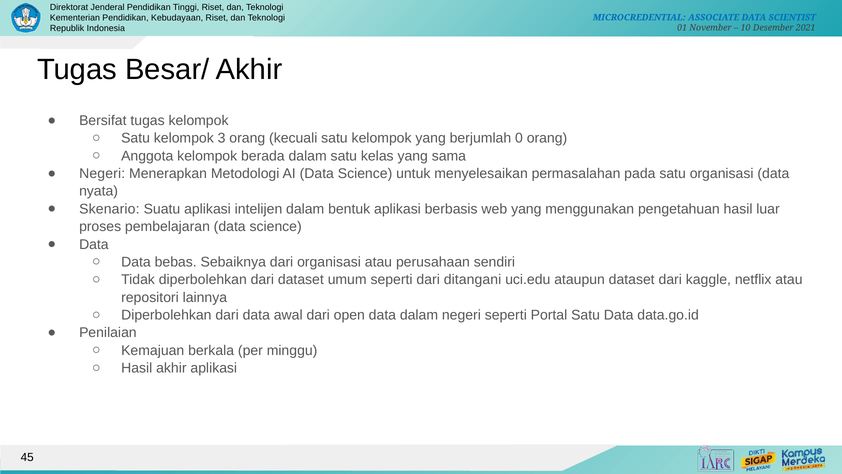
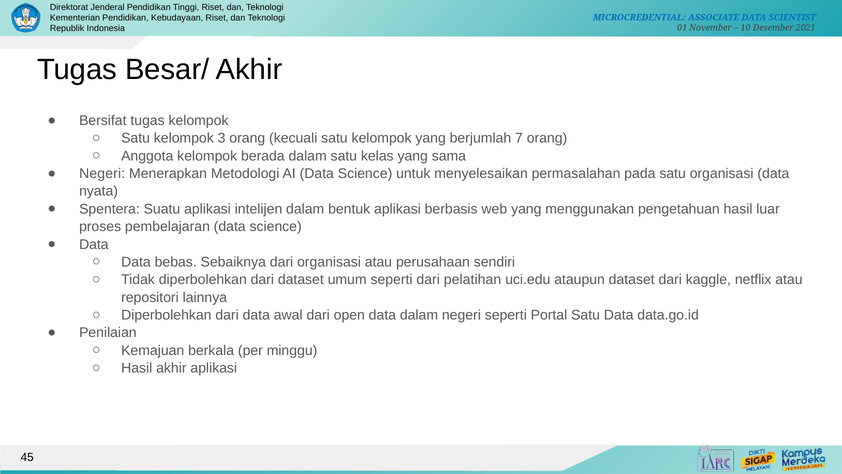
0: 0 -> 7
Skenario: Skenario -> Spentera
ditangani: ditangani -> pelatihan
